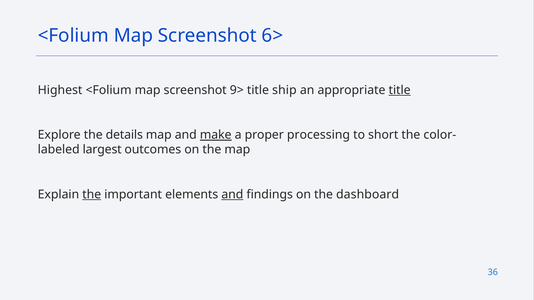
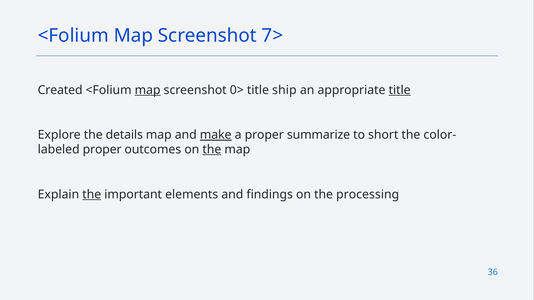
6>: 6> -> 7>
Highest: Highest -> Created
map at (148, 90) underline: none -> present
9>: 9> -> 0>
processing: processing -> summarize
largest at (102, 150): largest -> proper
the at (212, 150) underline: none -> present
and at (232, 195) underline: present -> none
dashboard: dashboard -> processing
